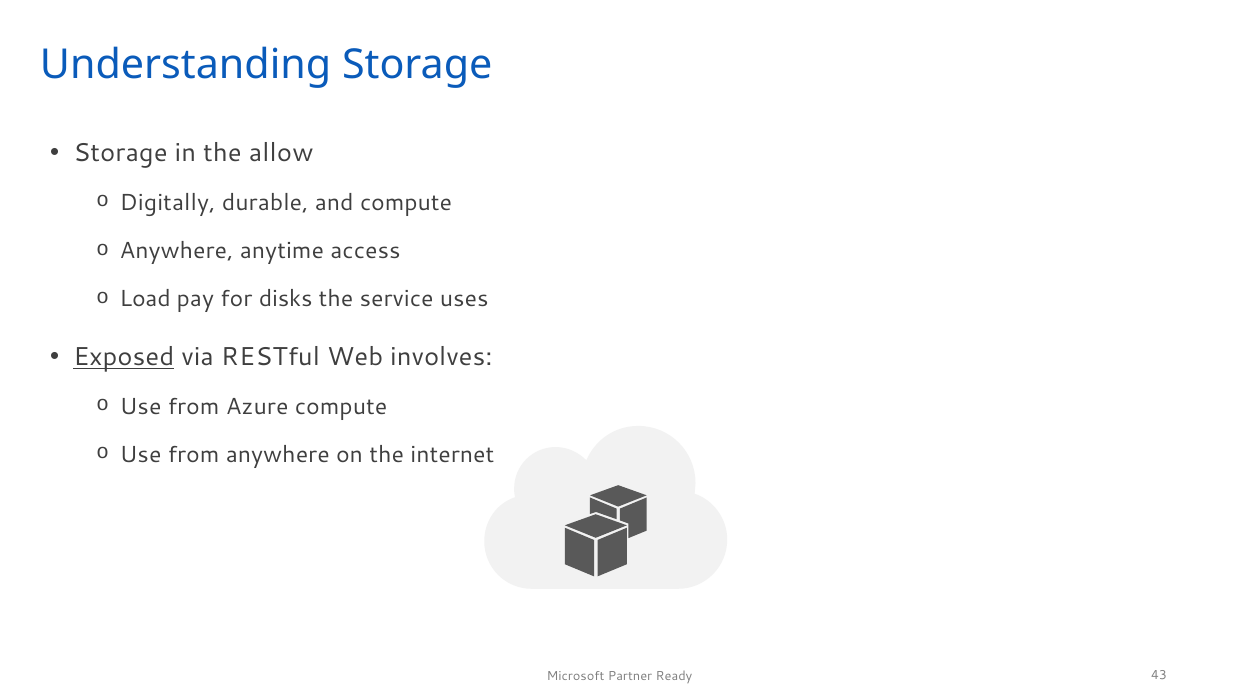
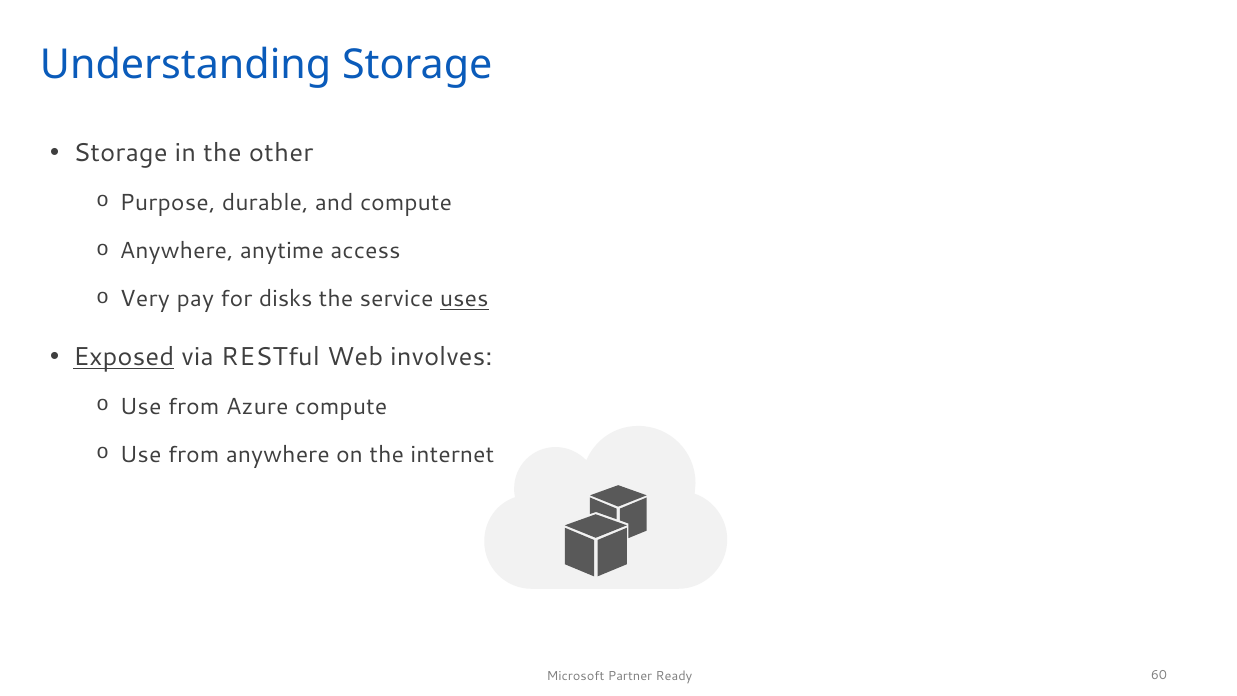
allow: allow -> other
Digitally: Digitally -> Purpose
Load: Load -> Very
uses underline: none -> present
43: 43 -> 60
